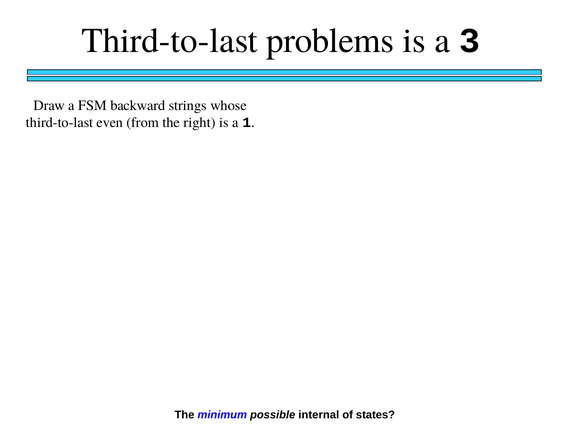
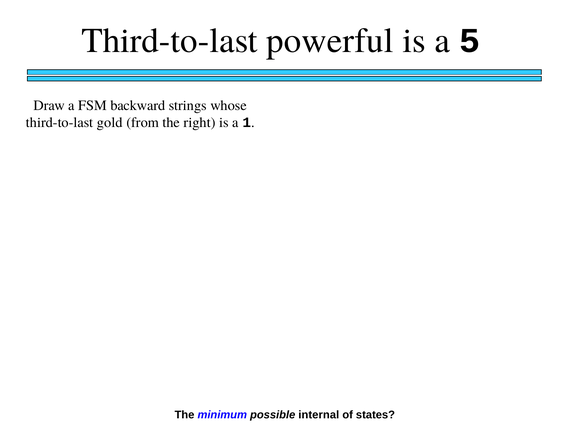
problems: problems -> powerful
3: 3 -> 5
even: even -> gold
